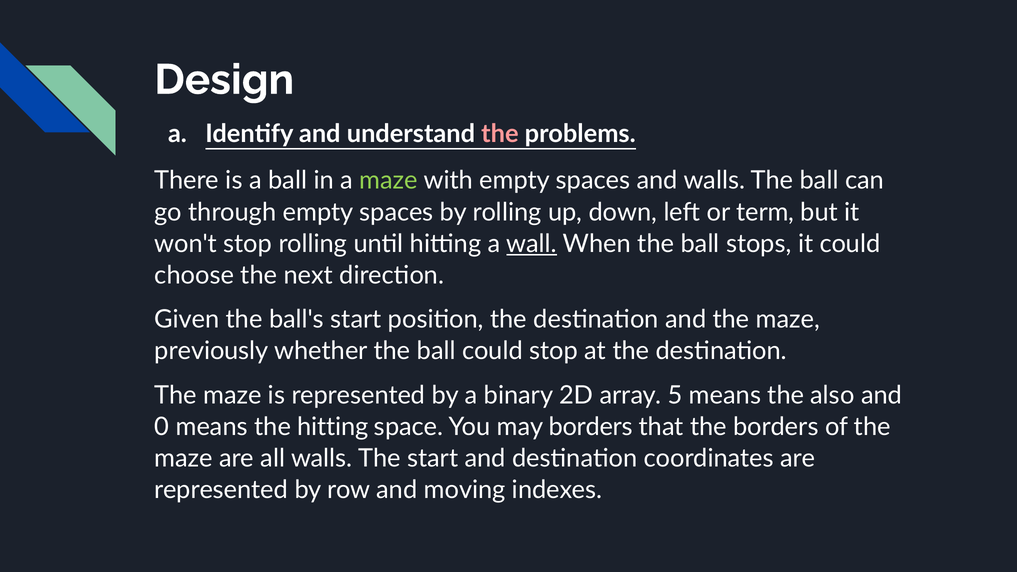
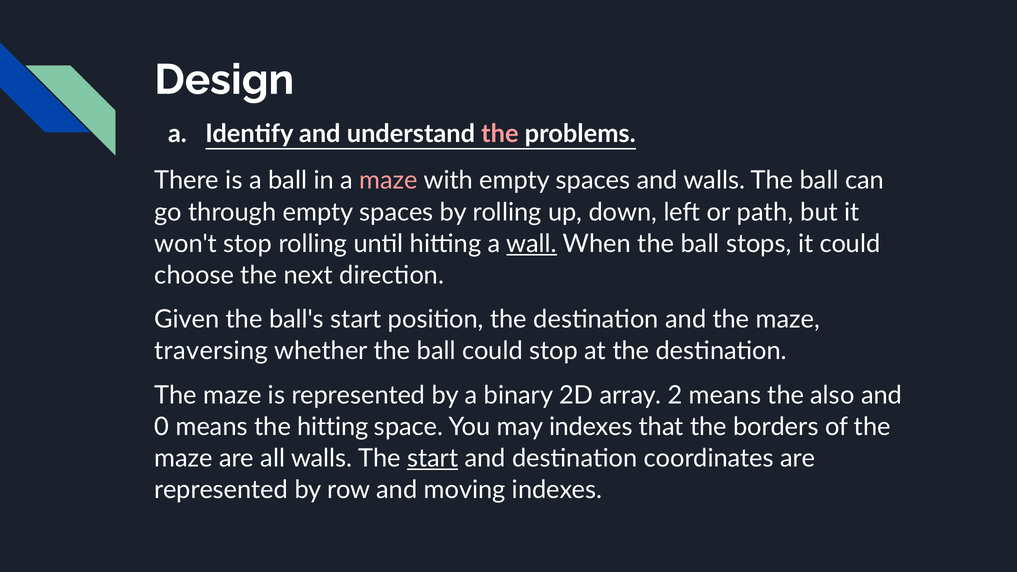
maze at (389, 181) colour: light green -> pink
term: term -> path
previously: previously -> traversing
5: 5 -> 2
may borders: borders -> indexes
start at (433, 458) underline: none -> present
